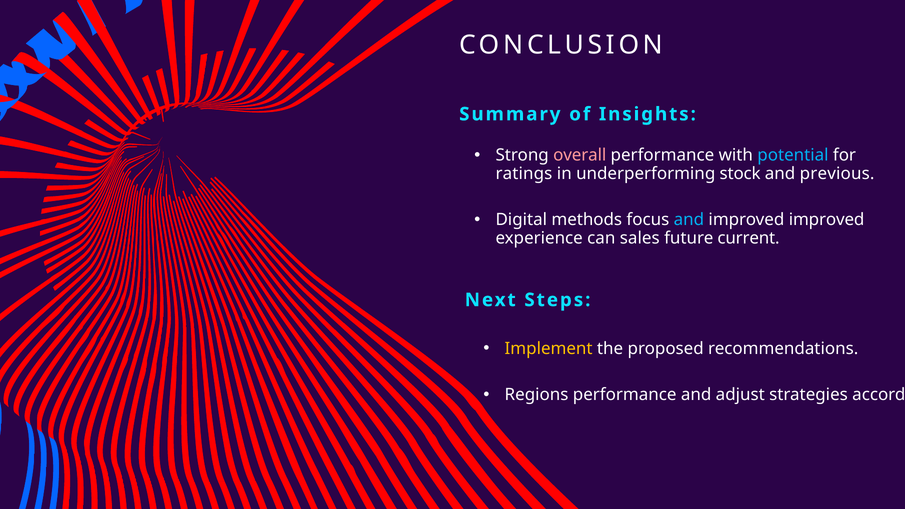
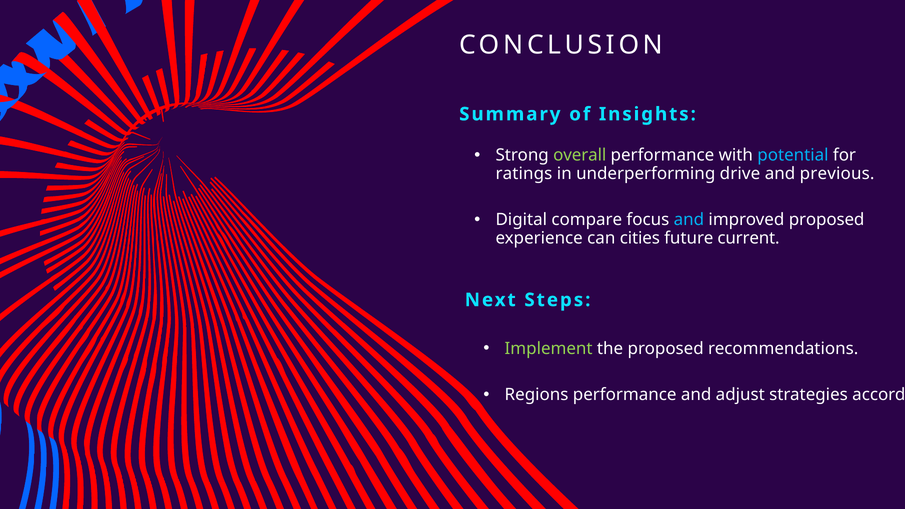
overall colour: pink -> light green
stock: stock -> drive
methods: methods -> compare
improved improved: improved -> proposed
sales: sales -> cities
Implement colour: yellow -> light green
